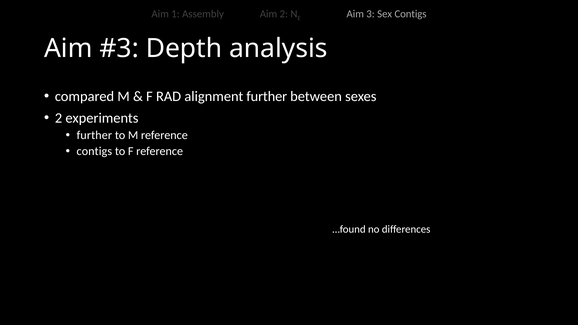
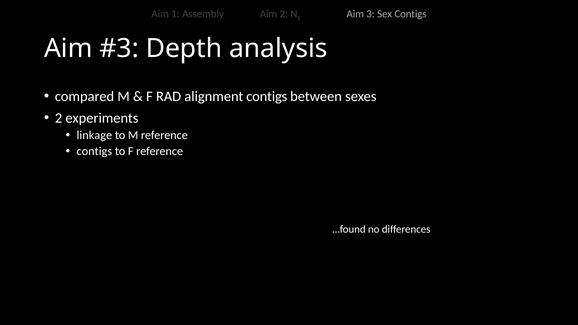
alignment further: further -> contigs
further at (94, 135): further -> linkage
